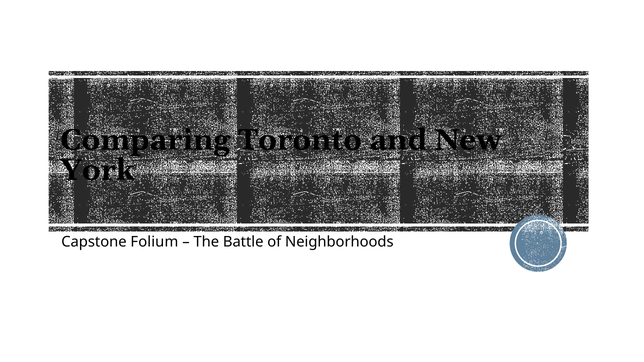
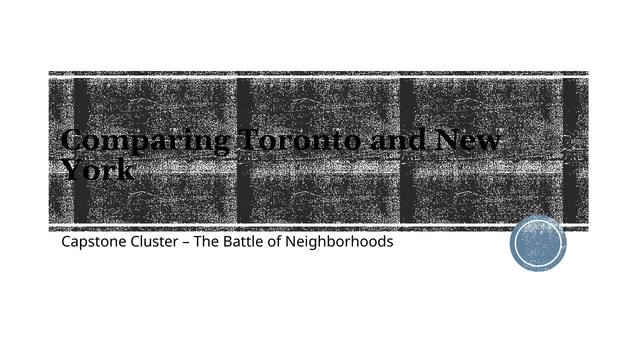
Folium: Folium -> Cluster
